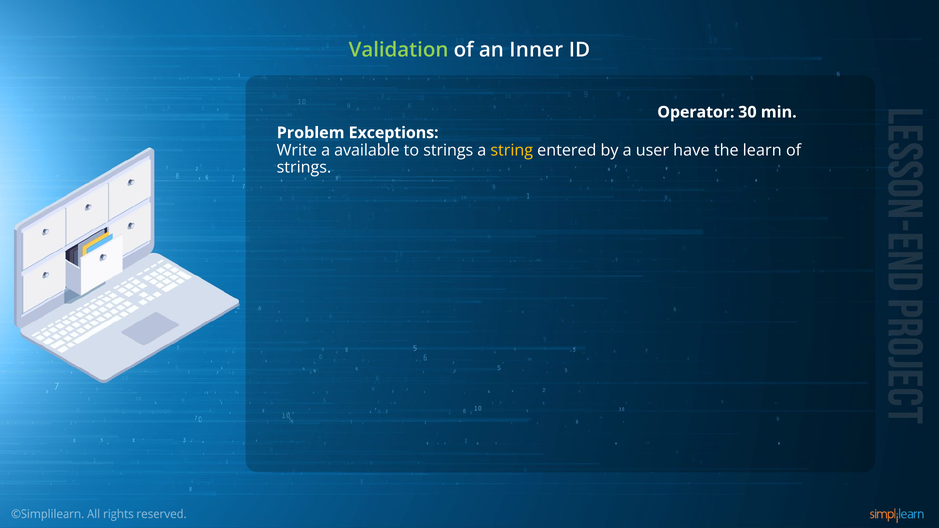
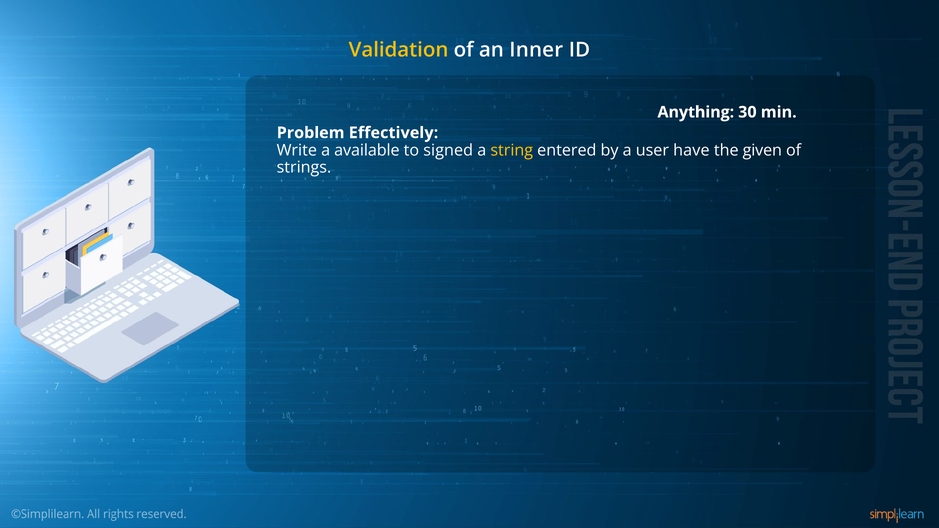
Validation colour: light green -> yellow
Operator: Operator -> Anything
Exceptions: Exceptions -> Effectively
to strings: strings -> signed
learn: learn -> given
